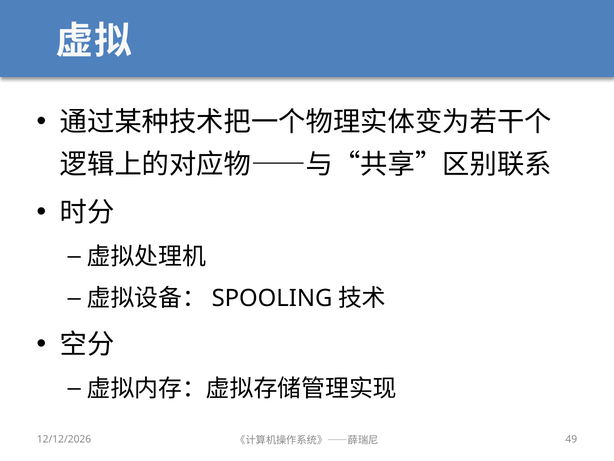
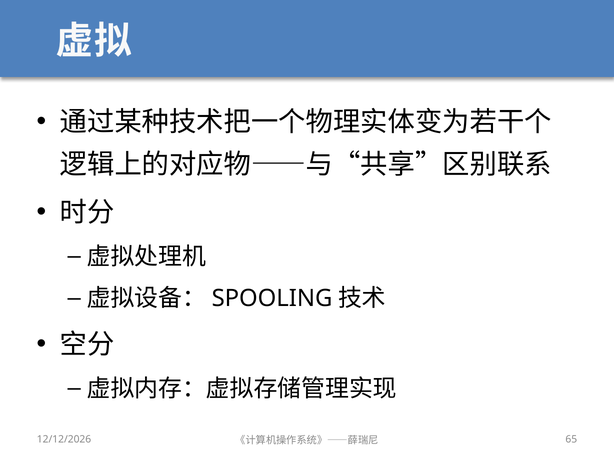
49: 49 -> 65
